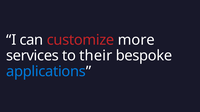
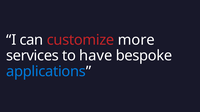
their: their -> have
